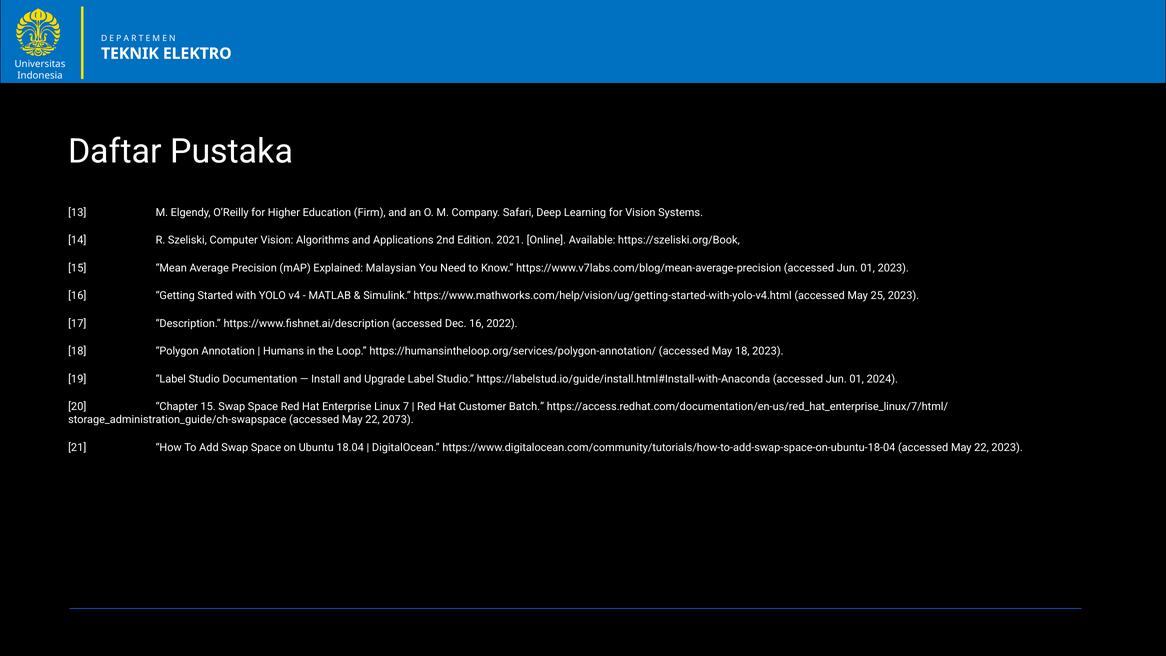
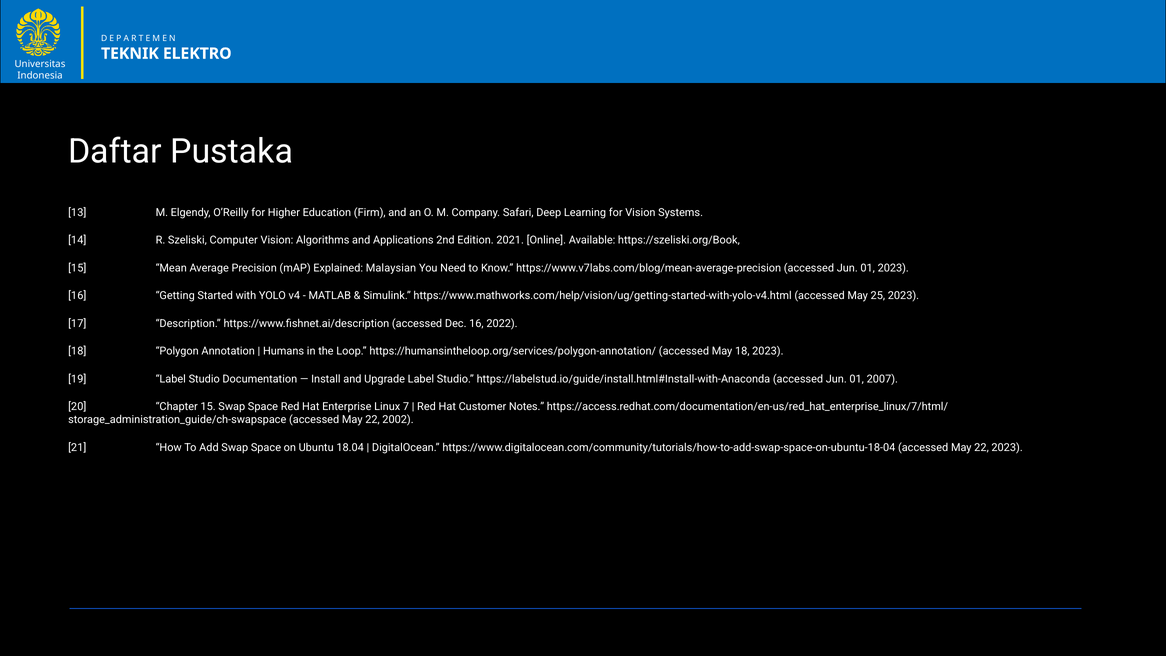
2024: 2024 -> 2007
Batch: Batch -> Notes
2073: 2073 -> 2002
